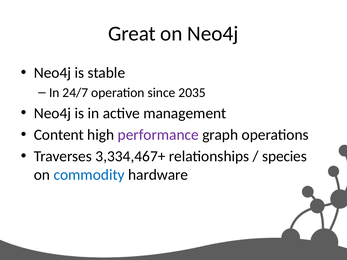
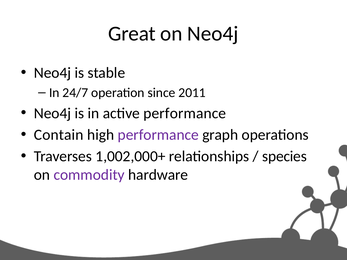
2035: 2035 -> 2011
active management: management -> performance
Content: Content -> Contain
3,334,467+: 3,334,467+ -> 1,002,000+
commodity colour: blue -> purple
